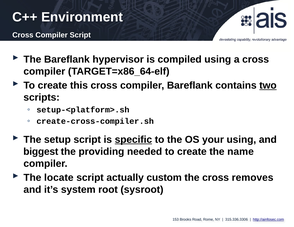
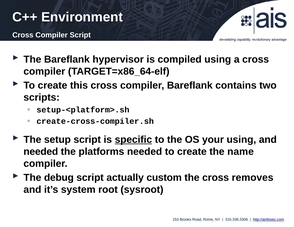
two underline: present -> none
biggest at (41, 152): biggest -> needed
providing: providing -> platforms
locate: locate -> debug
